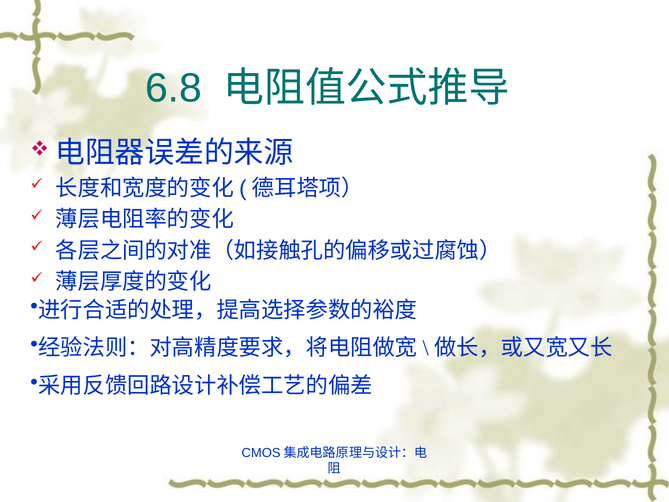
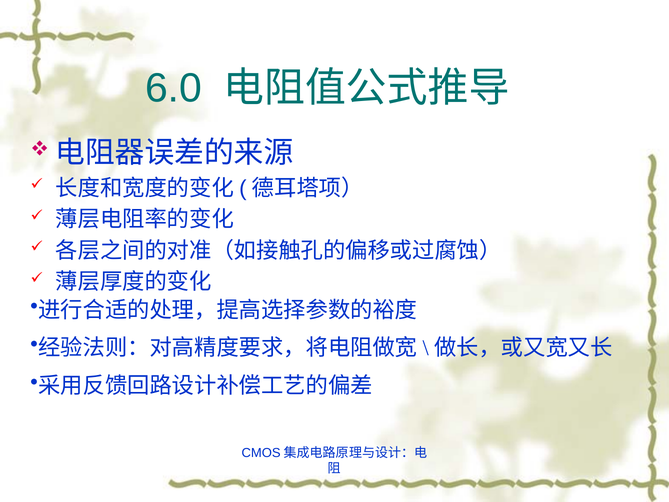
6.8: 6.8 -> 6.0
